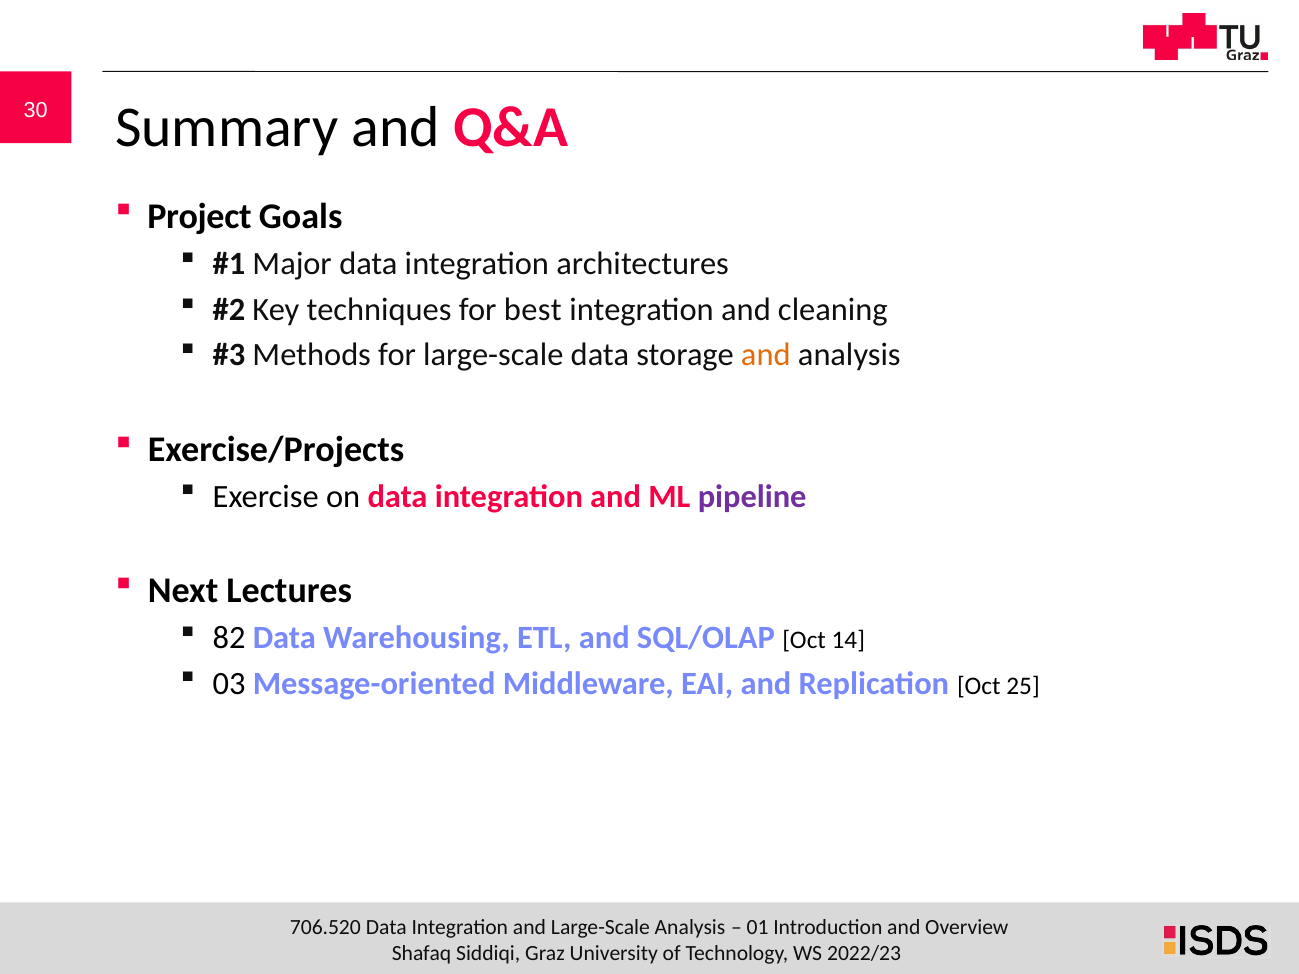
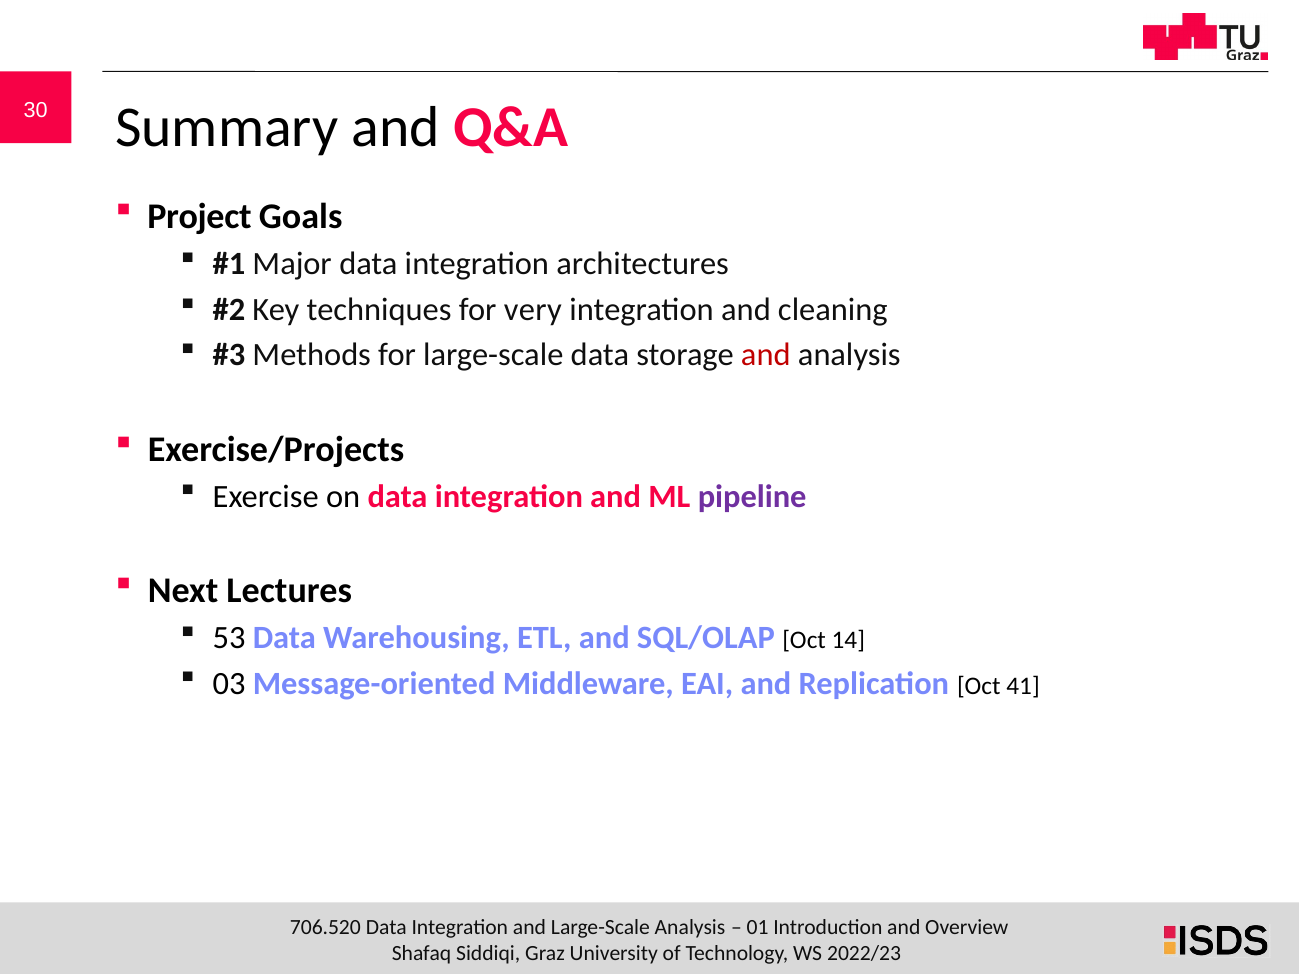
best: best -> very
and at (766, 355) colour: orange -> red
82: 82 -> 53
25: 25 -> 41
